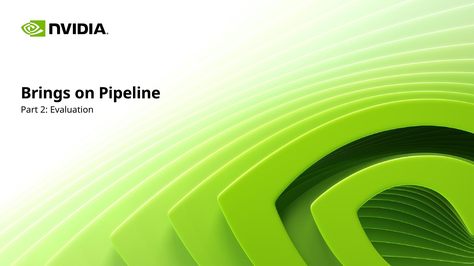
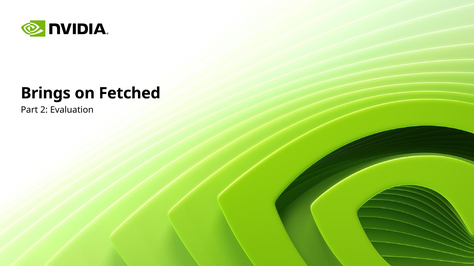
Pipeline: Pipeline -> Fetched
